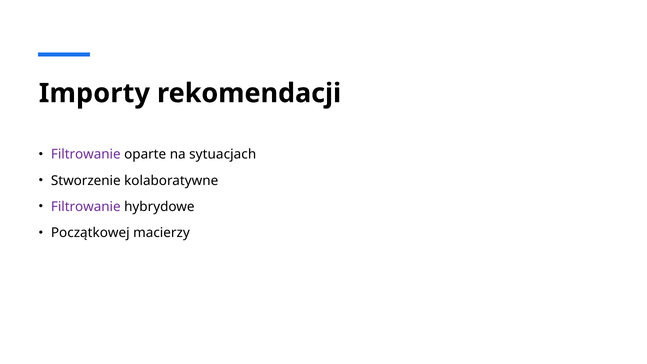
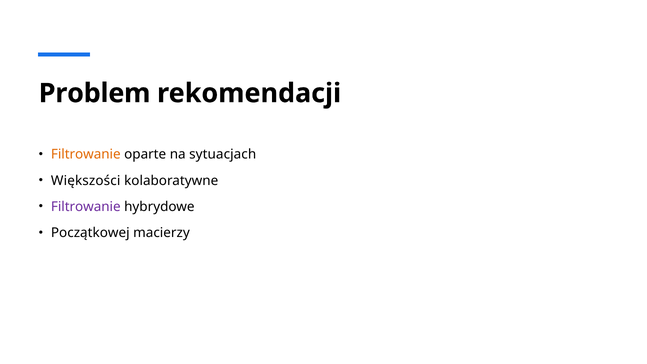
Importy: Importy -> Problem
Filtrowanie at (86, 154) colour: purple -> orange
Stworzenie: Stworzenie -> Większości
